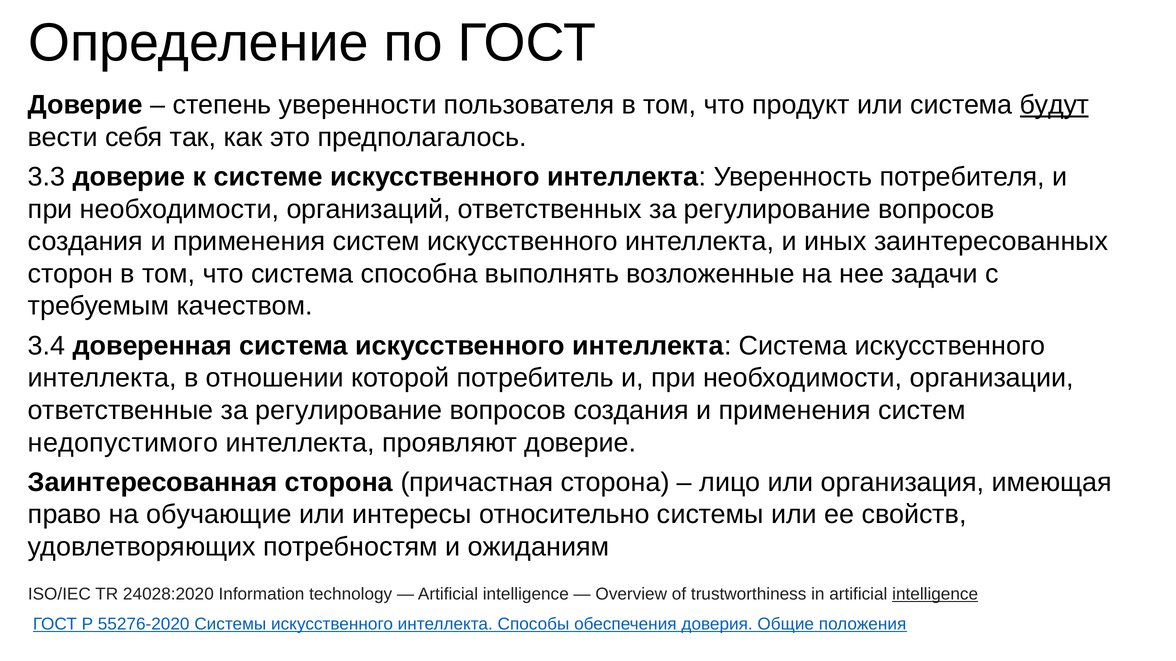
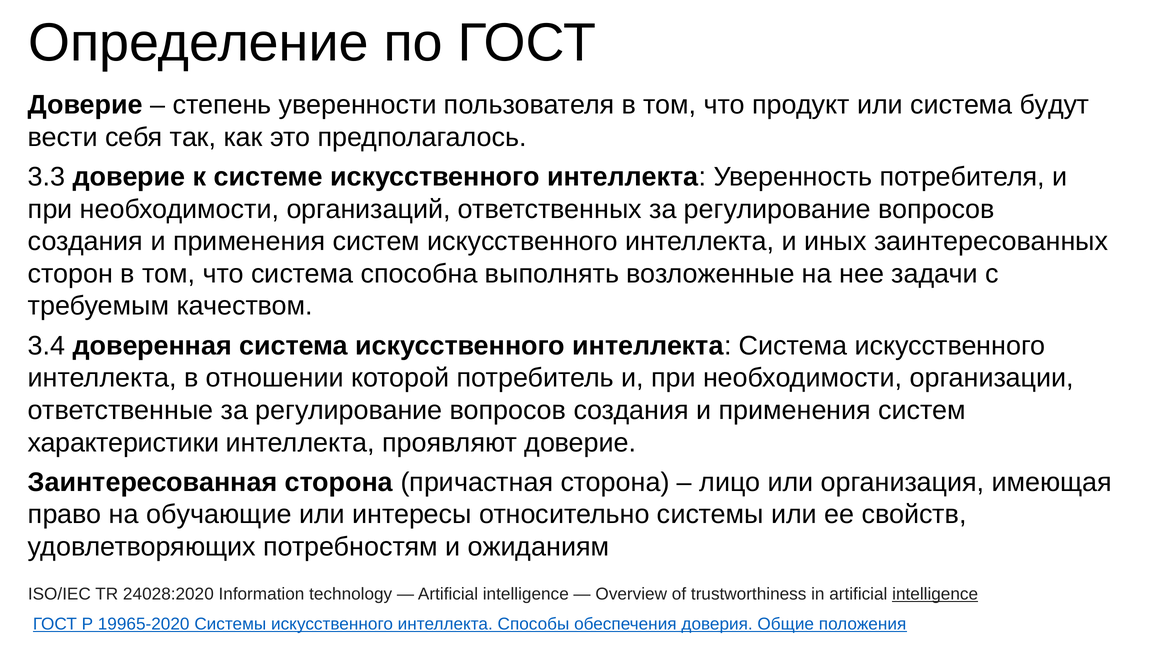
будут underline: present -> none
недопустимого: недопустимого -> характеристики
55276-2020: 55276-2020 -> 19965-2020
